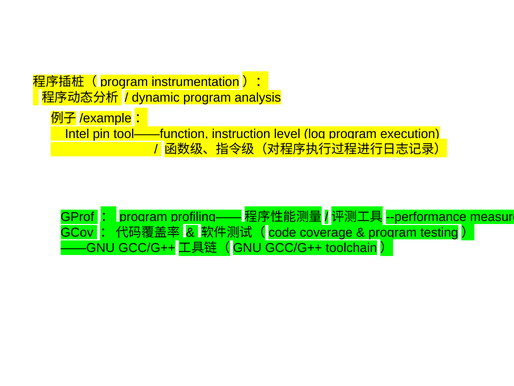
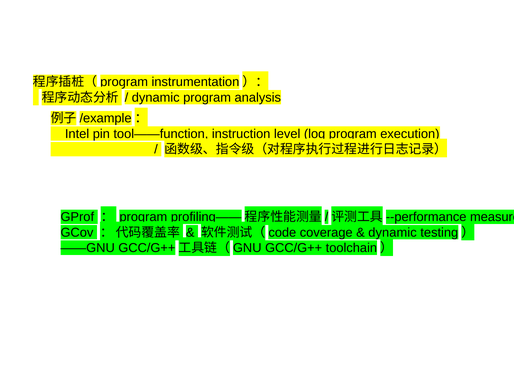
program at (393, 232): program -> dynamic
